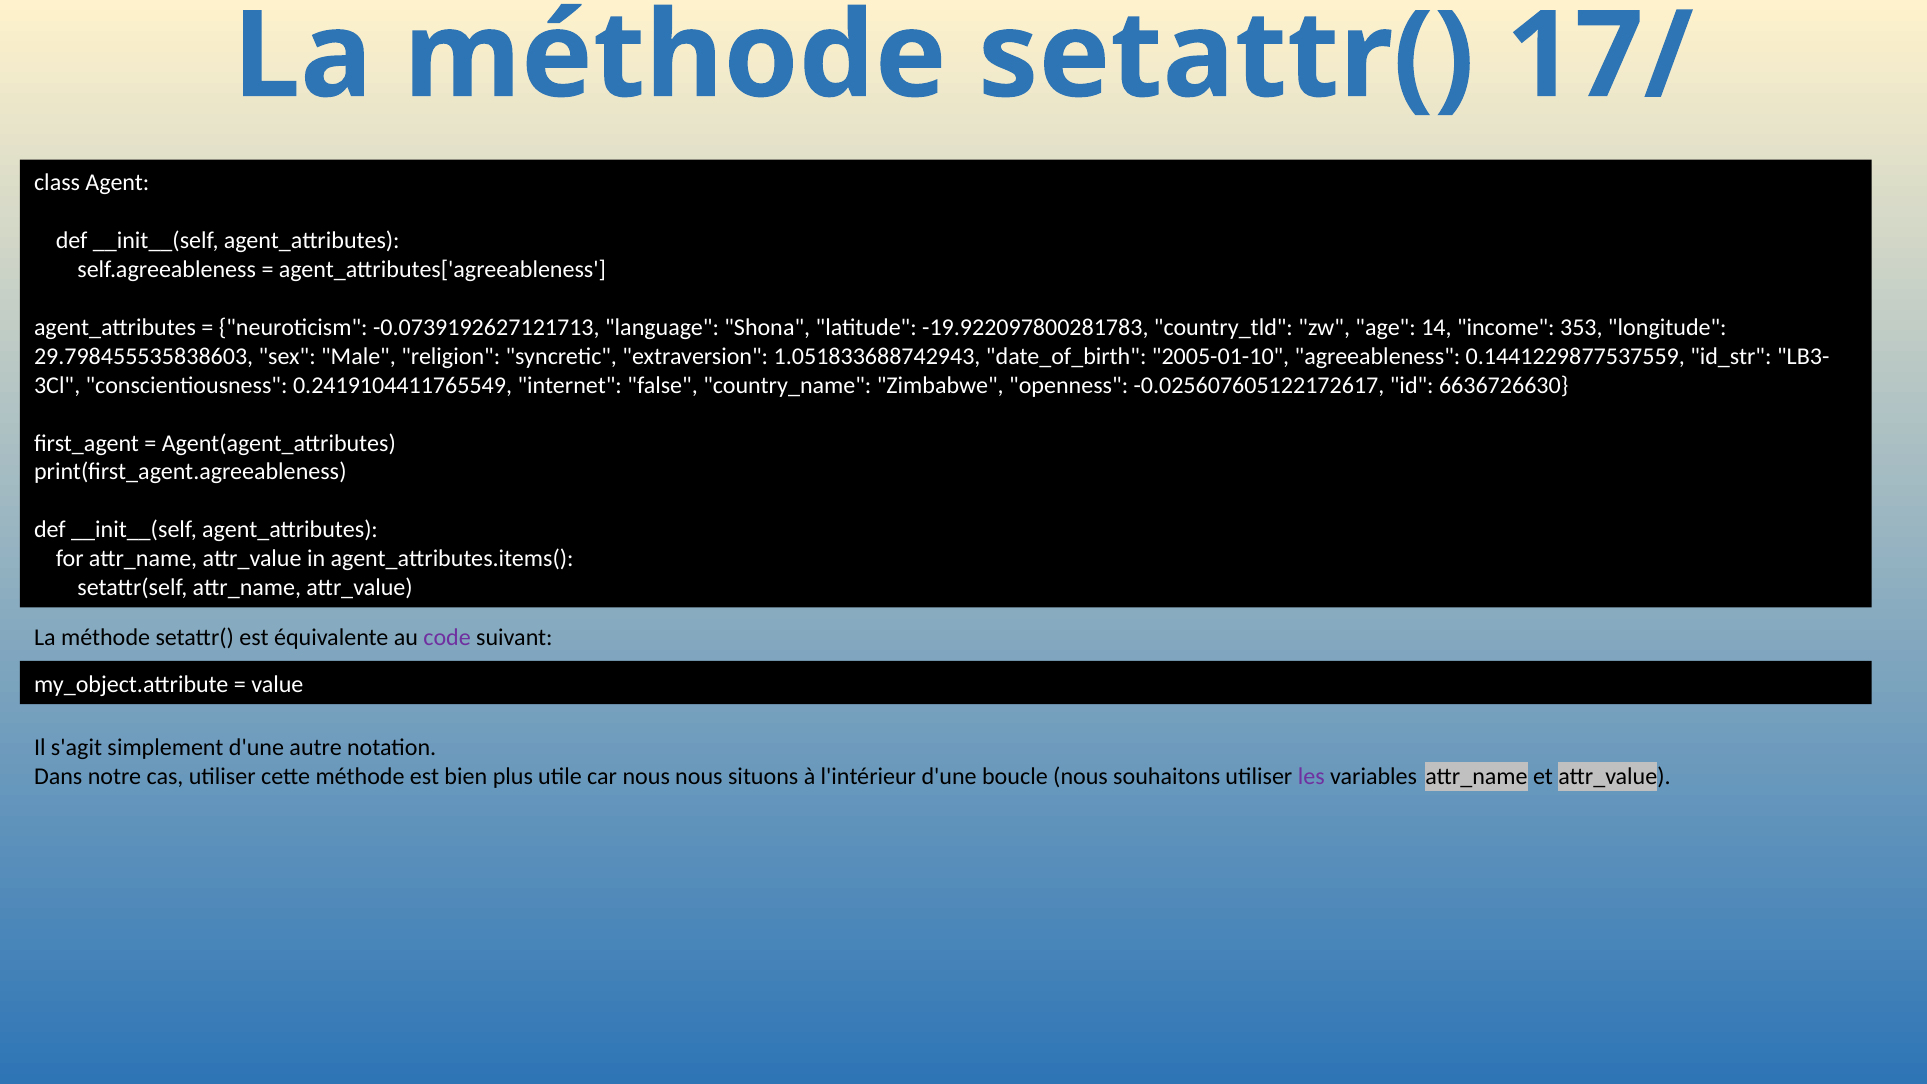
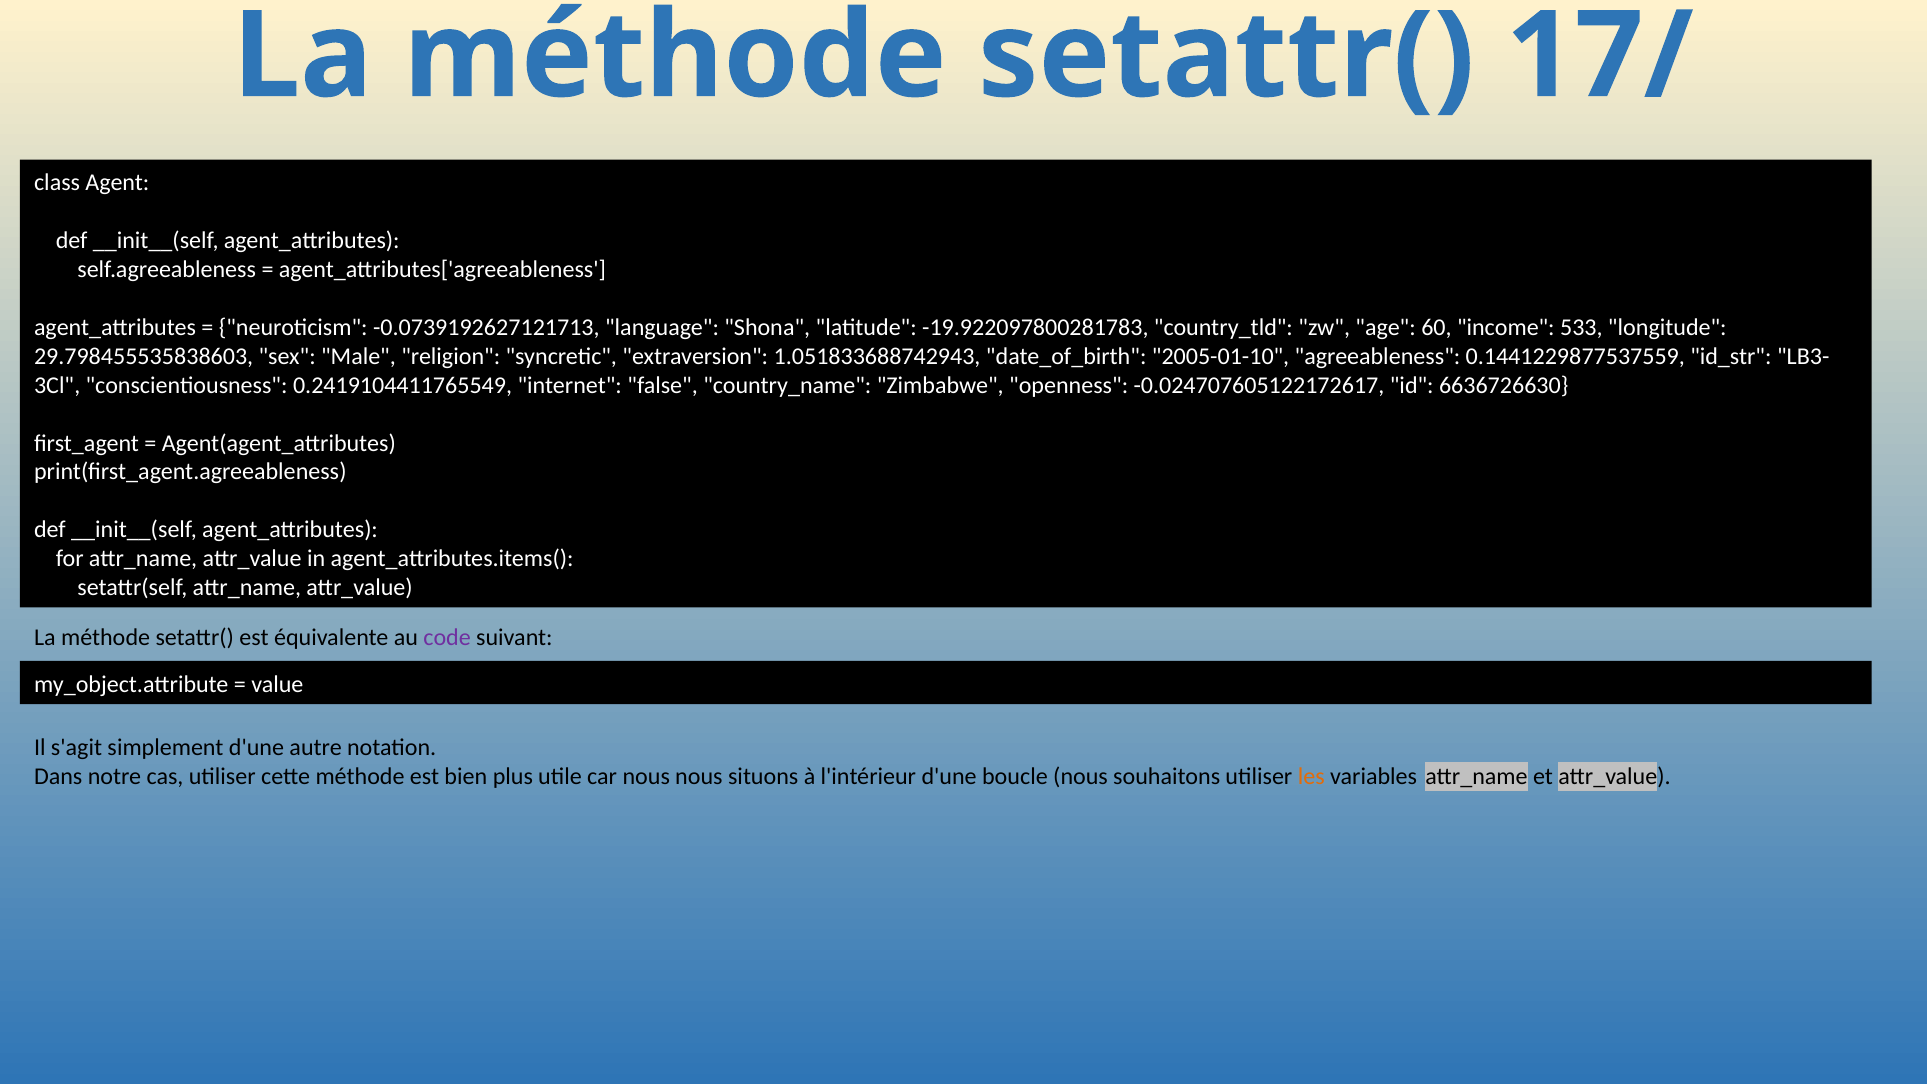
14: 14 -> 60
353: 353 -> 533
-0.025607605122172617: -0.025607605122172617 -> -0.024707605122172617
les colour: purple -> orange
